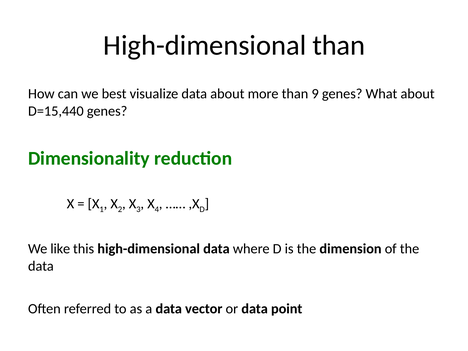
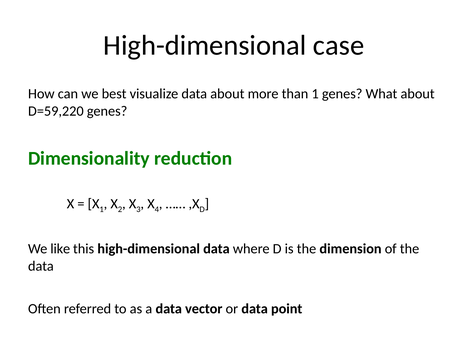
High-dimensional than: than -> case
than 9: 9 -> 1
D=15,440: D=15,440 -> D=59,220
